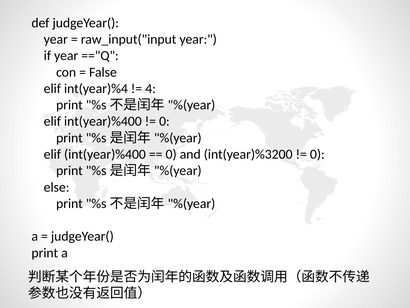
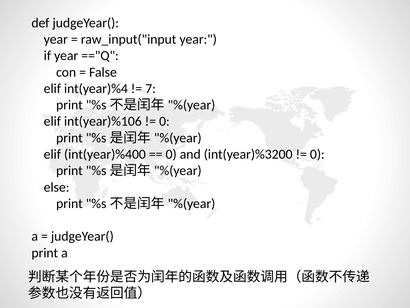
4: 4 -> 7
int(year)%400 at (103, 121): int(year)%400 -> int(year)%106
